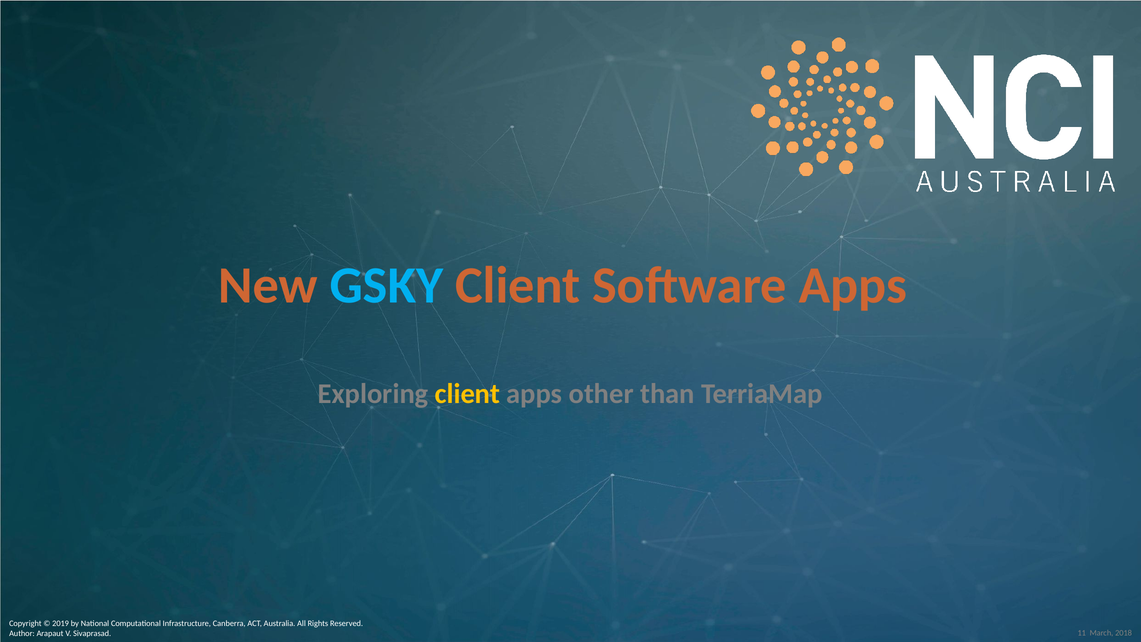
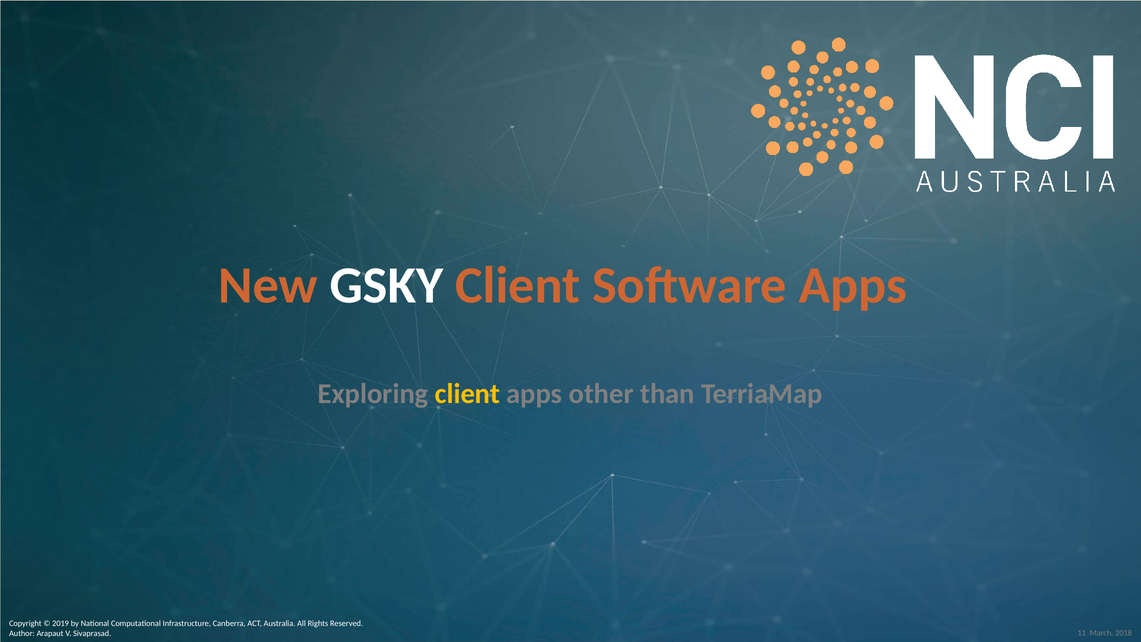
GSKY colour: light blue -> white
